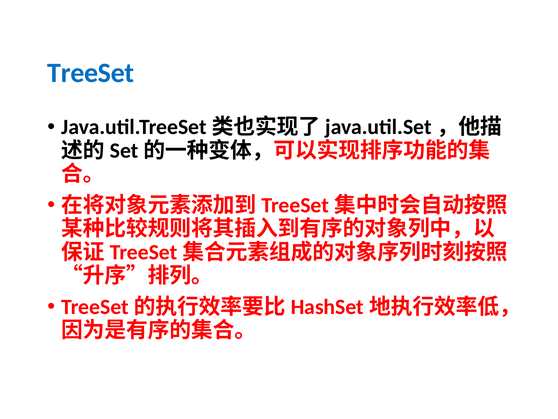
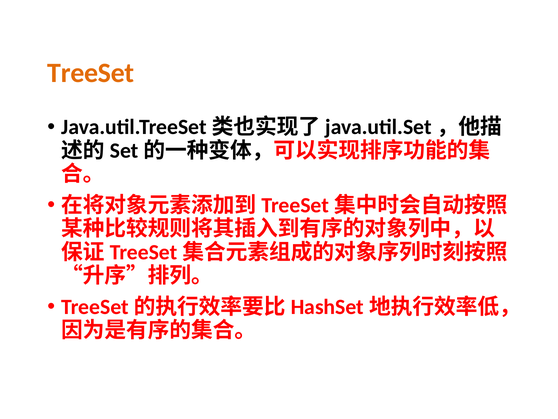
TreeSet colour: blue -> orange
